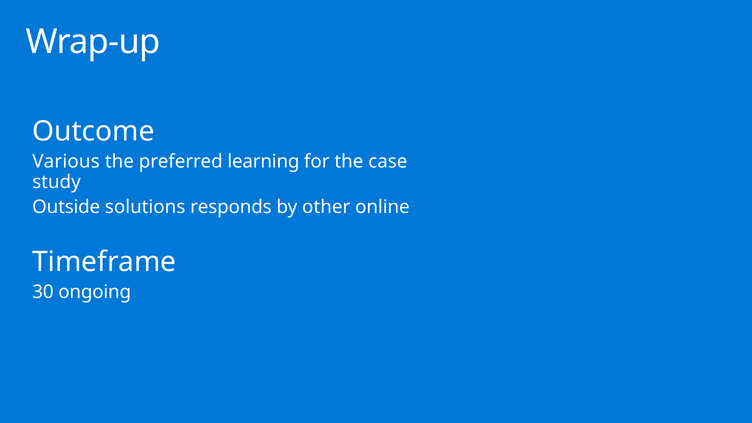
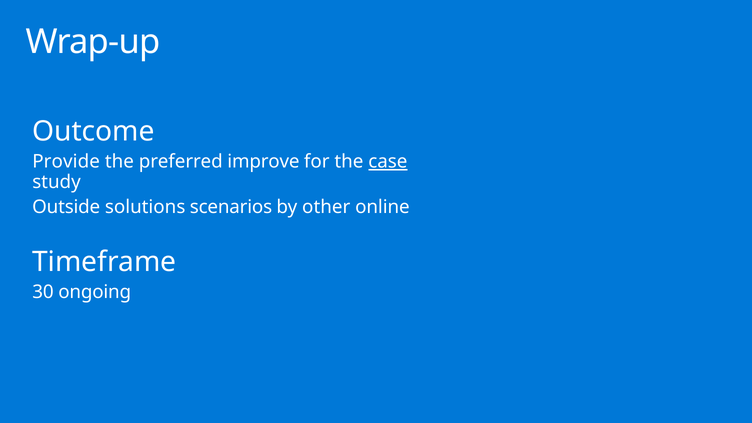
Various: Various -> Provide
learning: learning -> improve
case underline: none -> present
responds: responds -> scenarios
